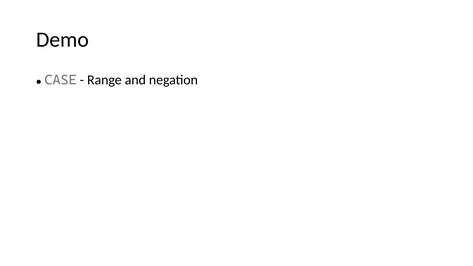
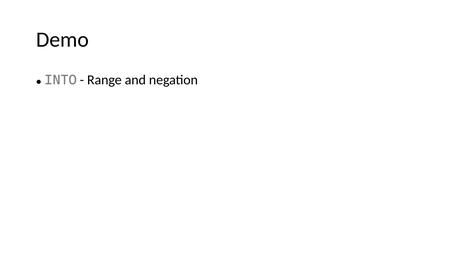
CASE: CASE -> INTO
